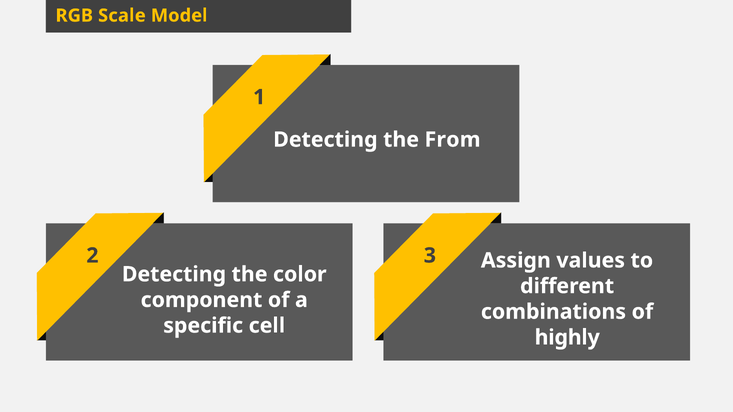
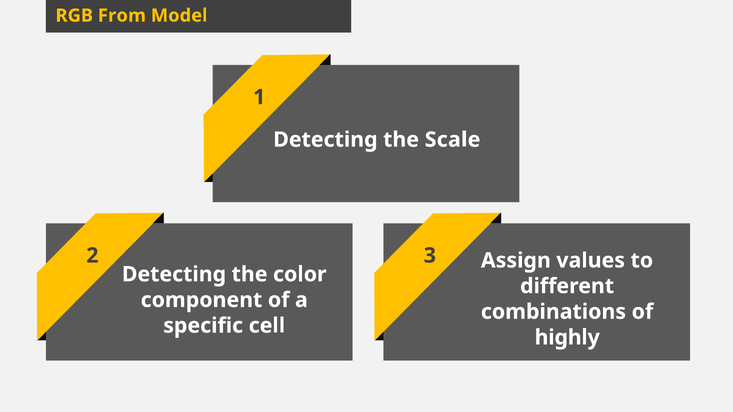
Scale: Scale -> From
From: From -> Scale
